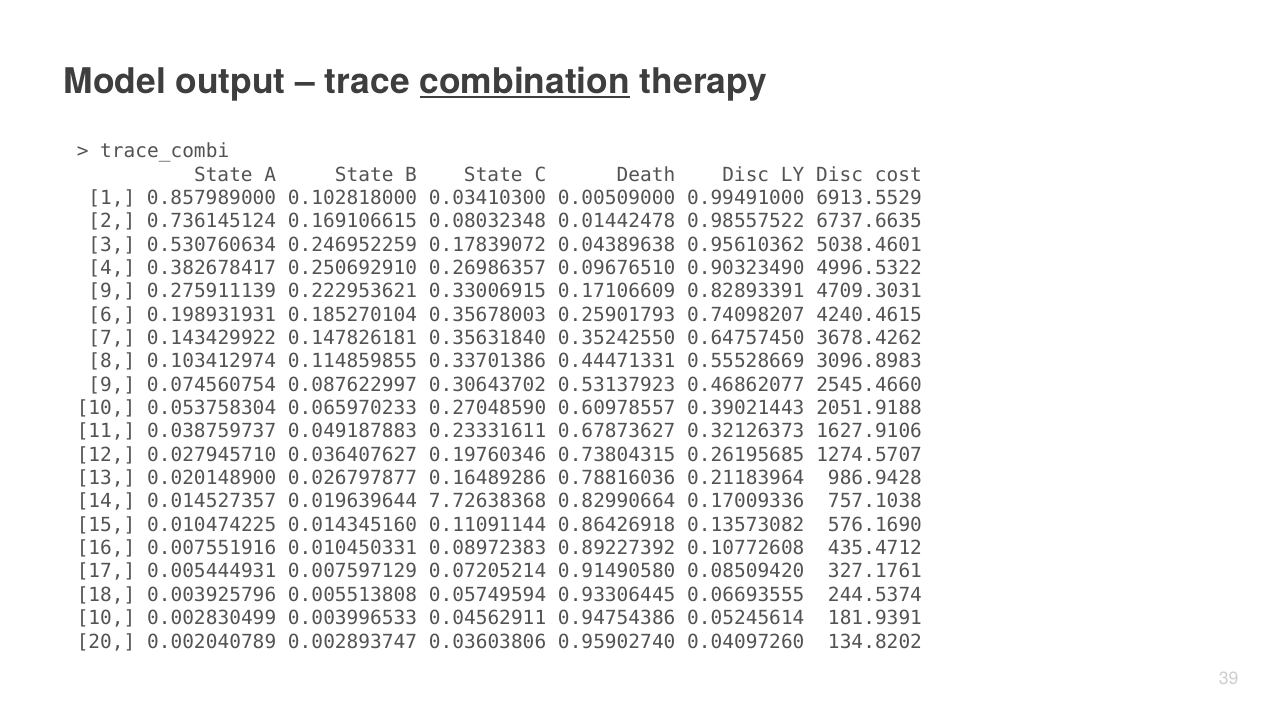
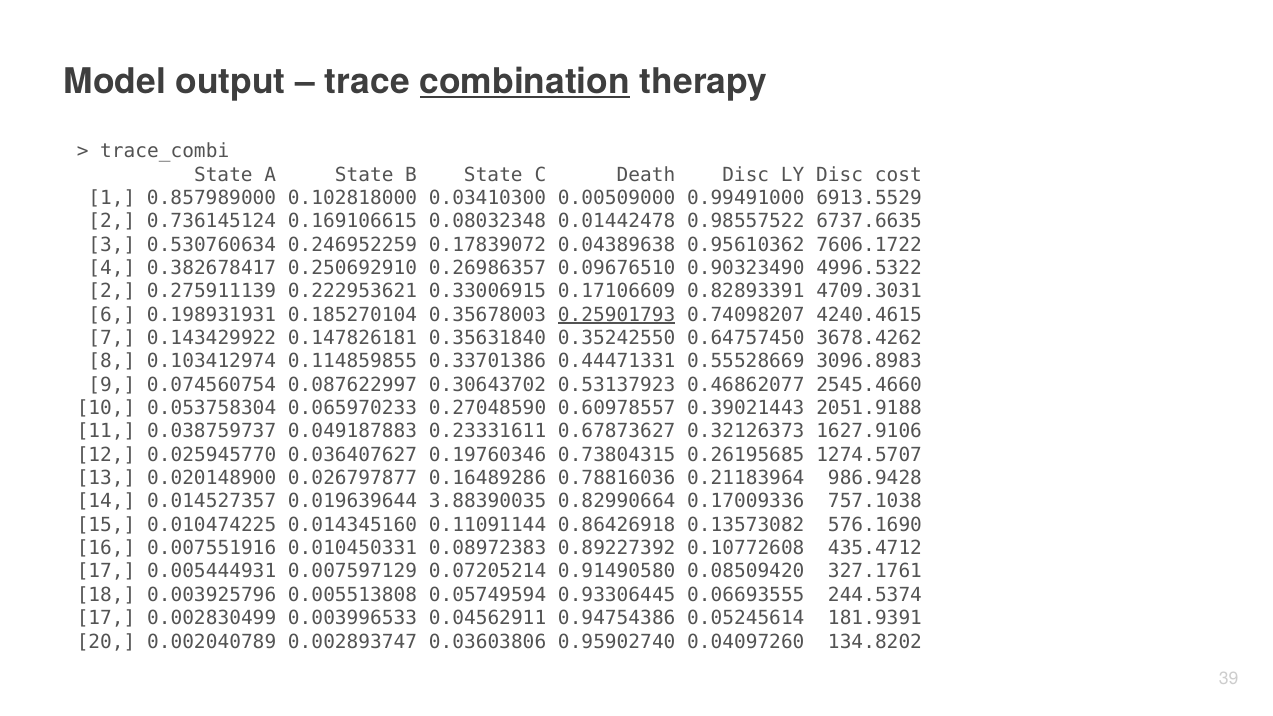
5038.4601: 5038.4601 -> 7606.1722
9 at (112, 291): 9 -> 2
0.25901793 underline: none -> present
0.027945710: 0.027945710 -> 0.025945770
7.72638368: 7.72638368 -> 3.88390035
10 at (106, 618): 10 -> 17
